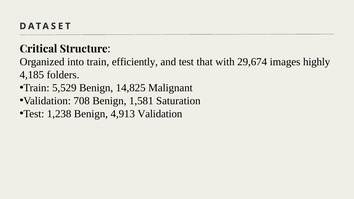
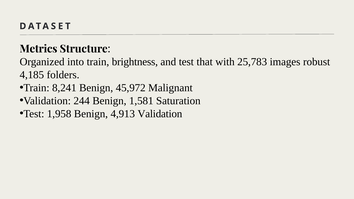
Critical: Critical -> Metrics
efficiently: efficiently -> brightness
29,674: 29,674 -> 25,783
highly: highly -> robust
5,529: 5,529 -> 8,241
14,825: 14,825 -> 45,972
708: 708 -> 244
1,238: 1,238 -> 1,958
